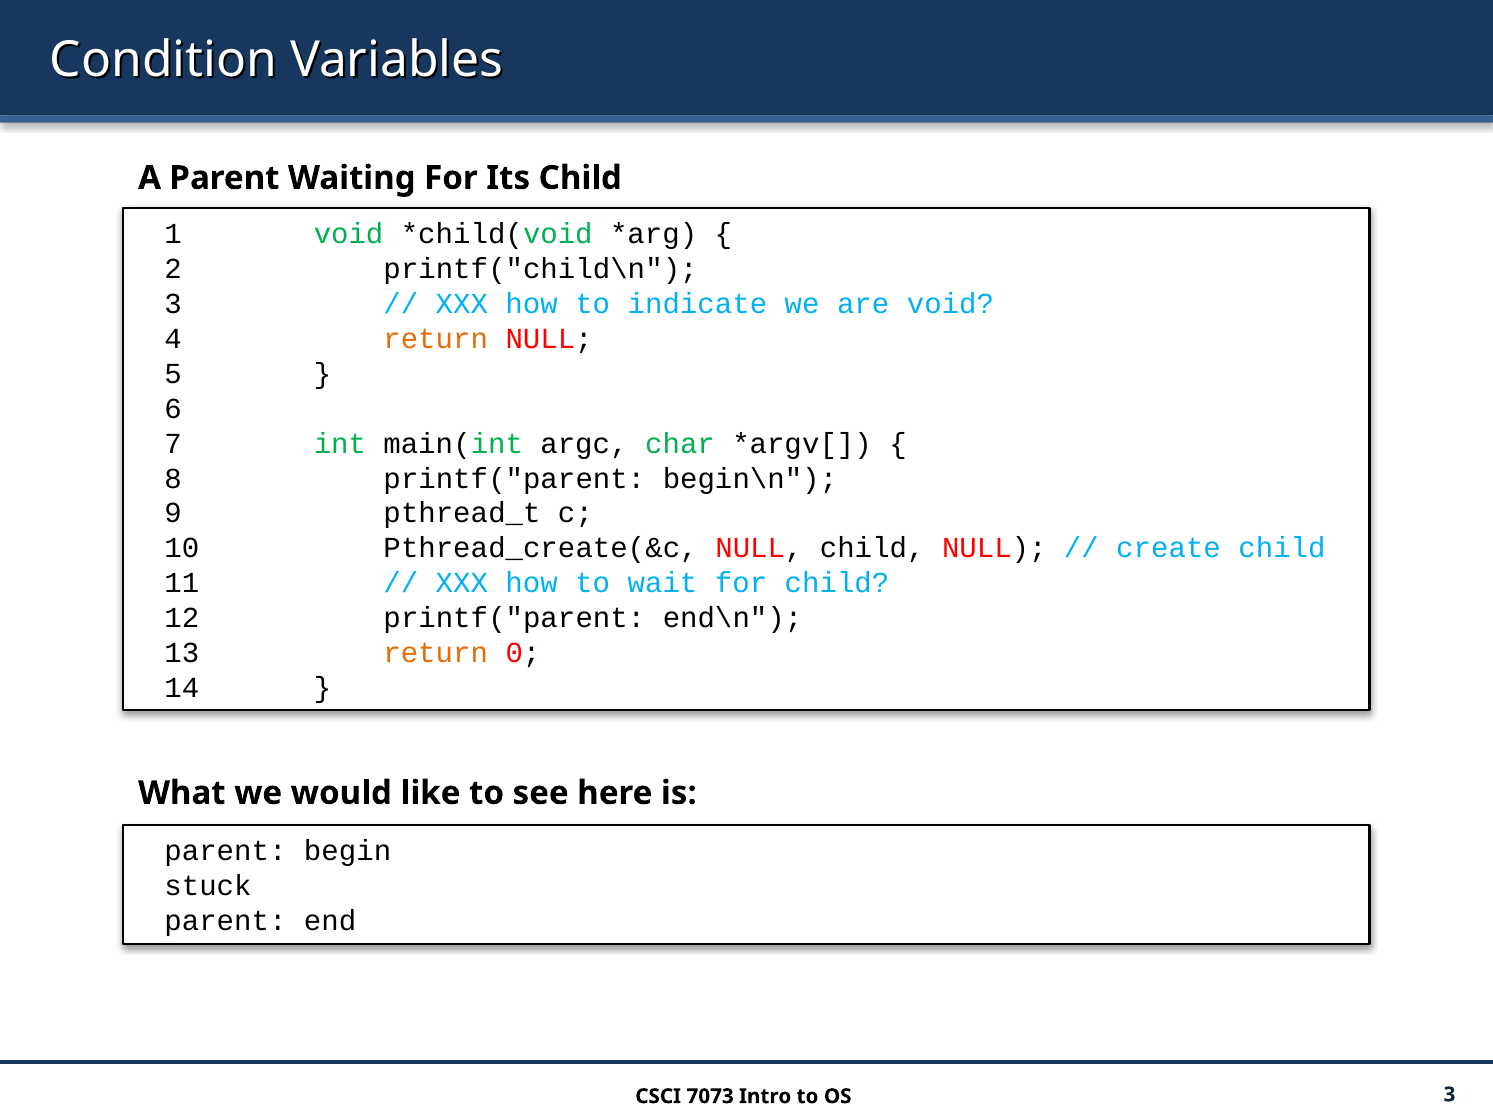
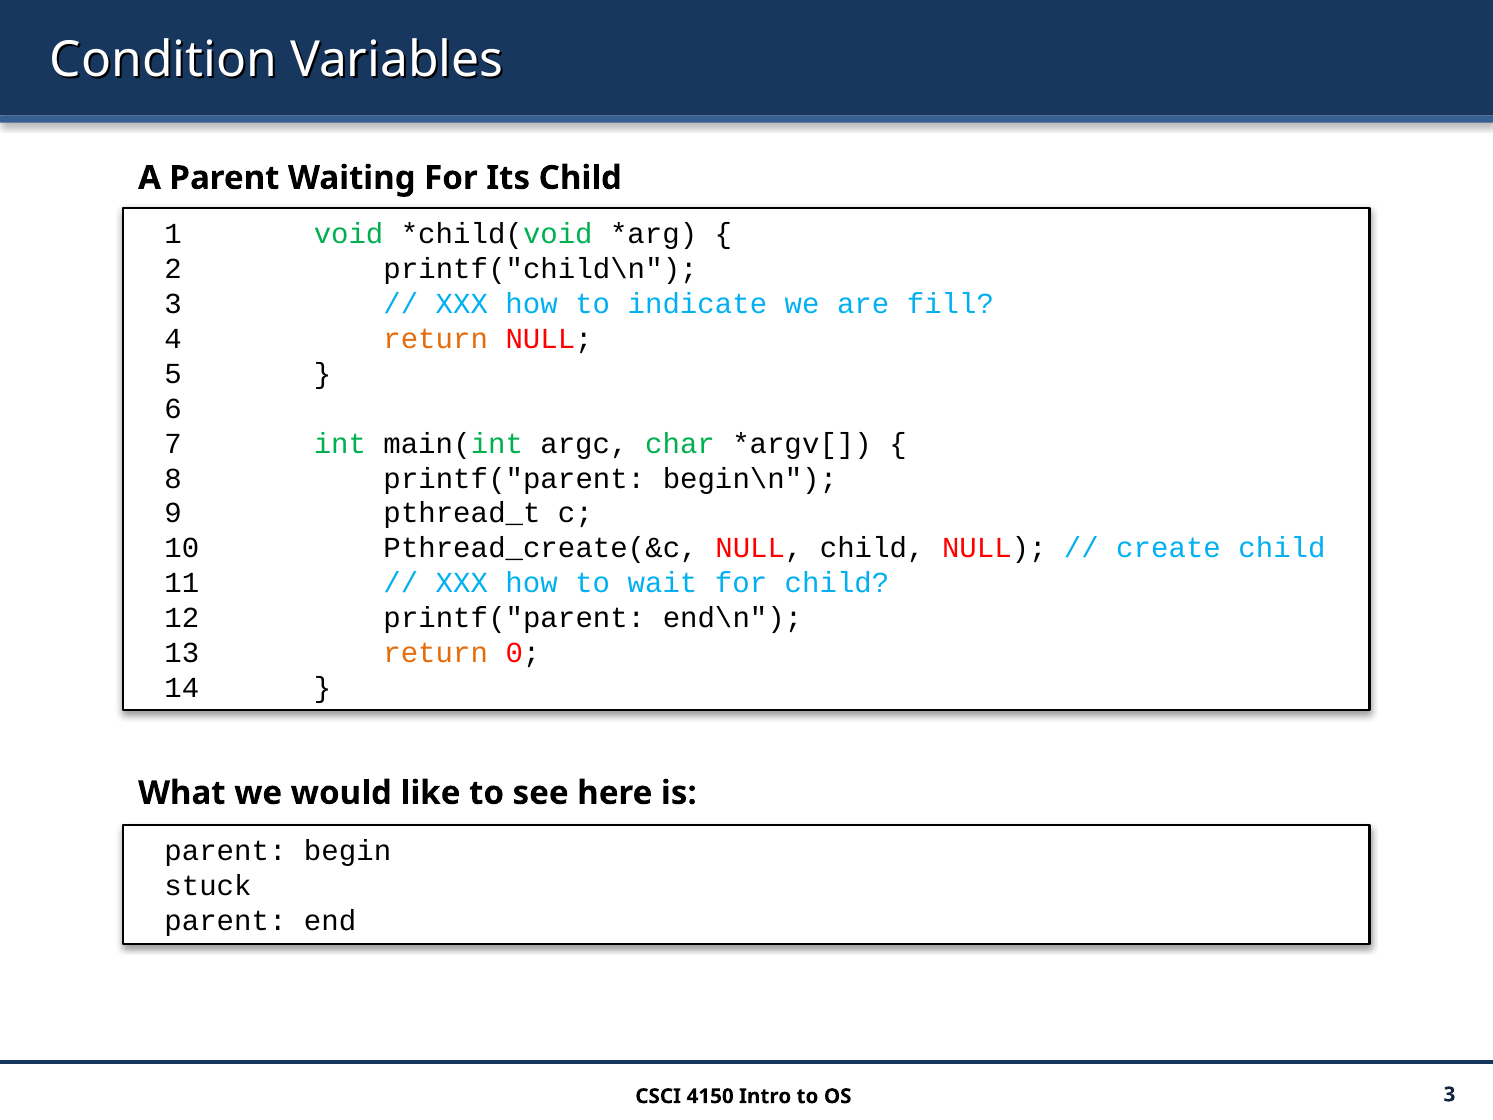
are void: void -> fill
7073: 7073 -> 4150
